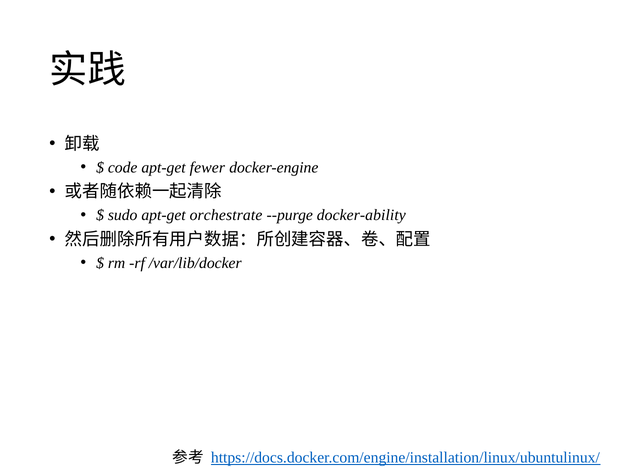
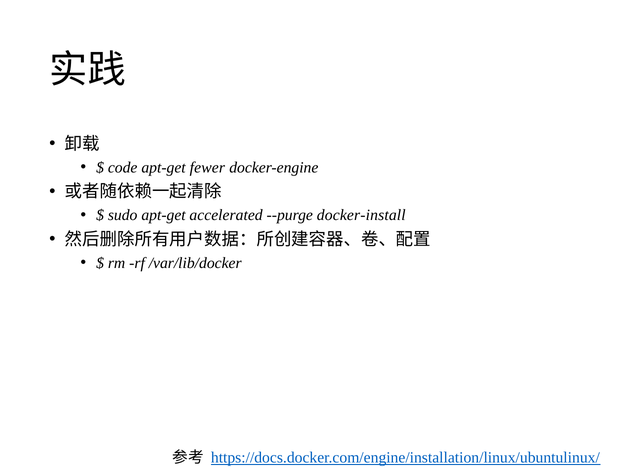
orchestrate: orchestrate -> accelerated
docker-ability: docker-ability -> docker-install
